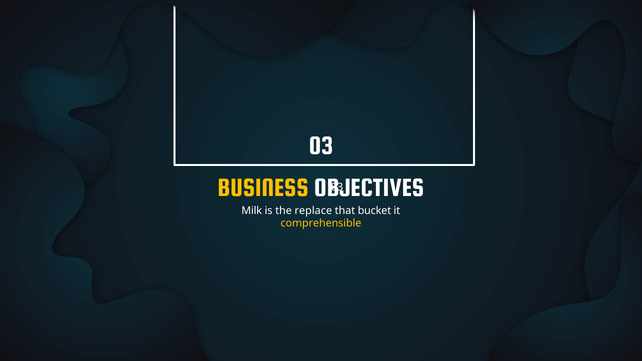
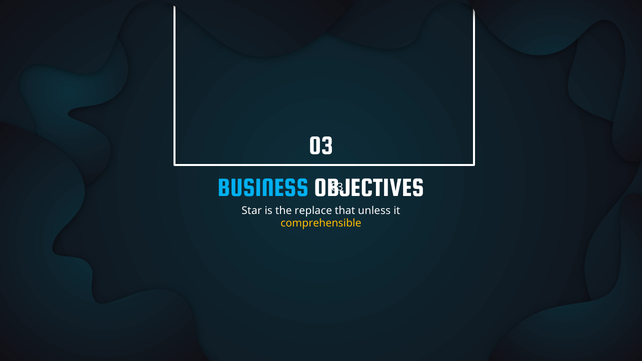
BUSINESS colour: yellow -> light blue
Milk: Milk -> Star
bucket: bucket -> unless
